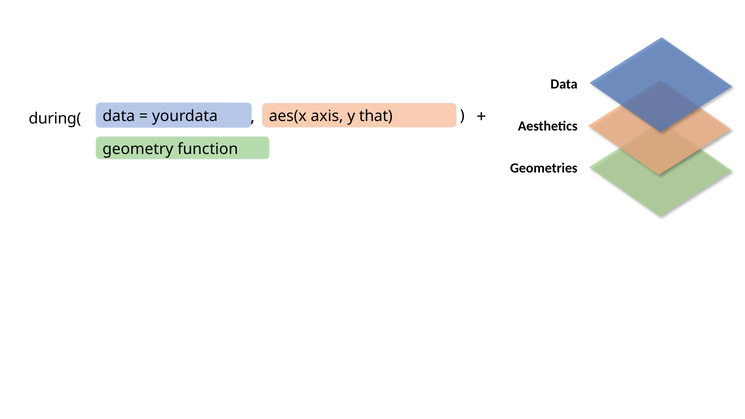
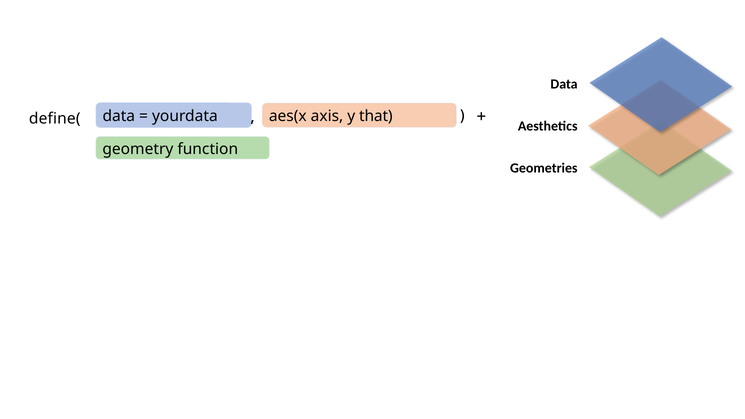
during(: during( -> define(
